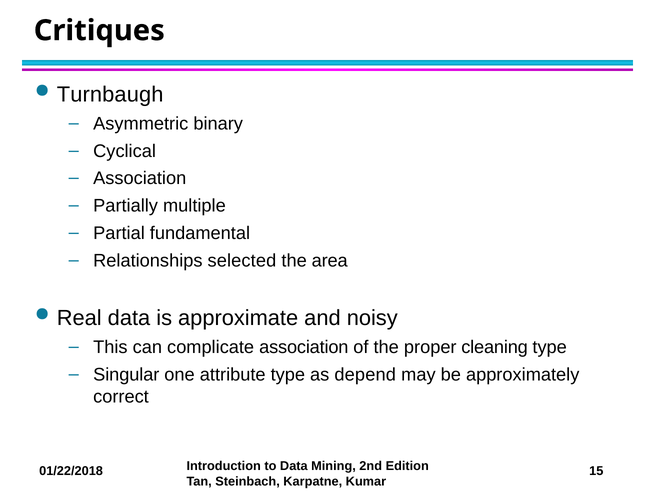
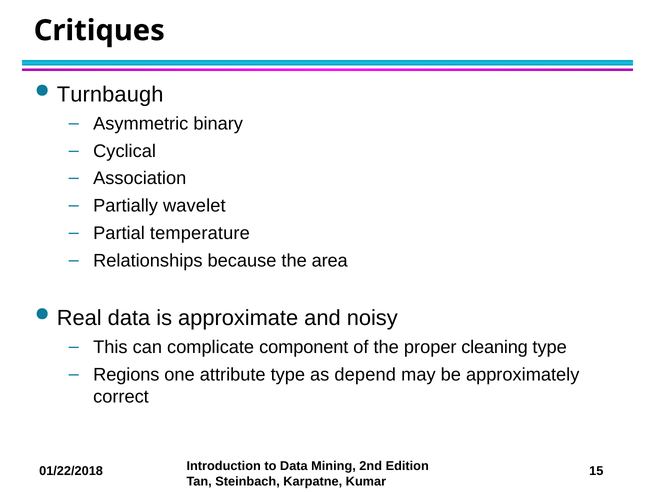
multiple: multiple -> wavelet
fundamental: fundamental -> temperature
selected: selected -> because
complicate association: association -> component
Singular: Singular -> Regions
